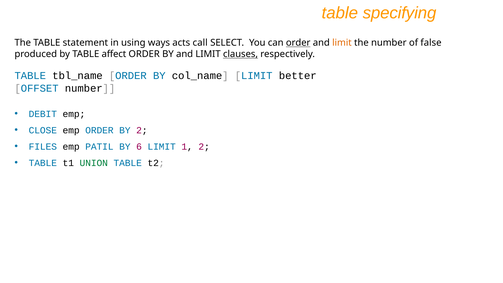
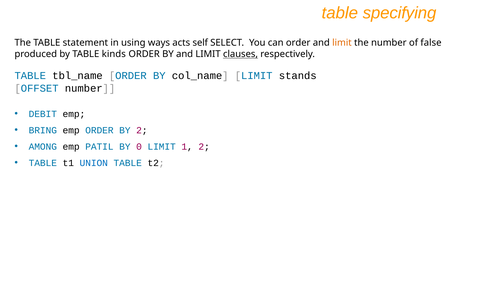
call: call -> self
order at (298, 43) underline: present -> none
affect: affect -> kinds
better: better -> stands
CLOSE: CLOSE -> BRING
FILES: FILES -> AMONG
6: 6 -> 0
UNION colour: green -> blue
